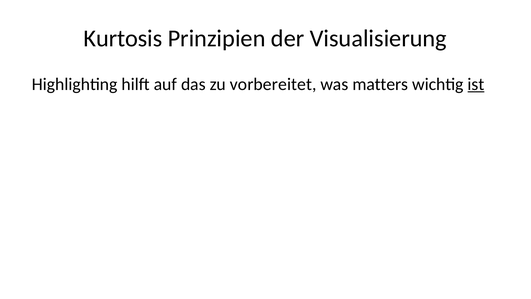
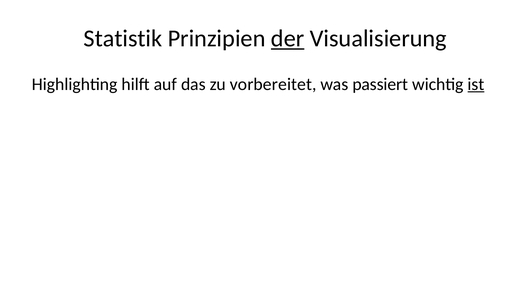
Kurtosis: Kurtosis -> Statistik
der underline: none -> present
matters: matters -> passiert
